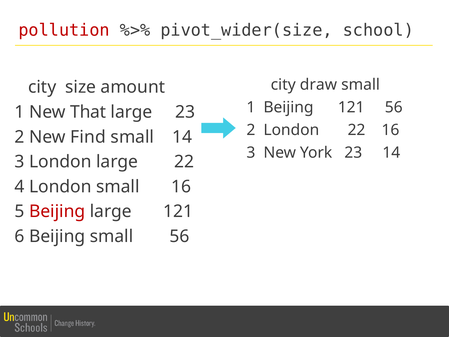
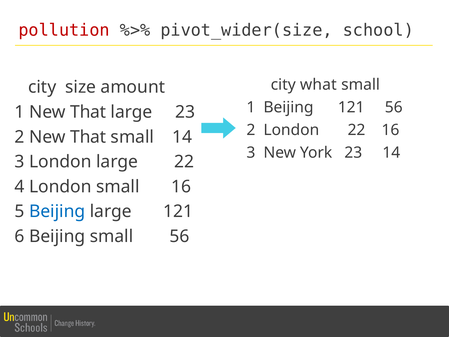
draw: draw -> what
2 New Find: Find -> That
Beijing at (57, 211) colour: red -> blue
